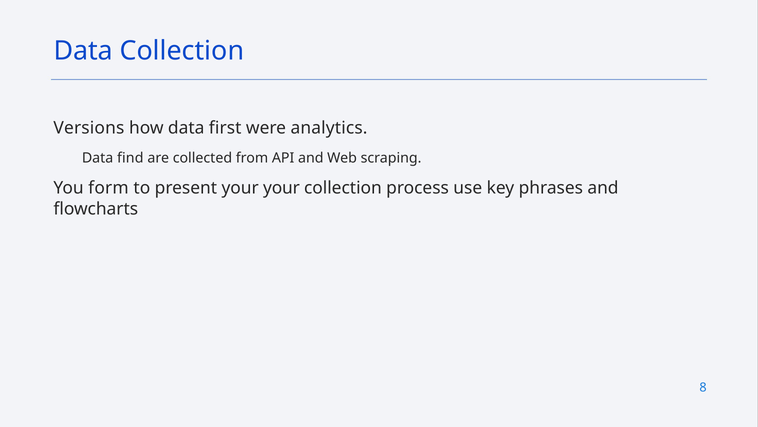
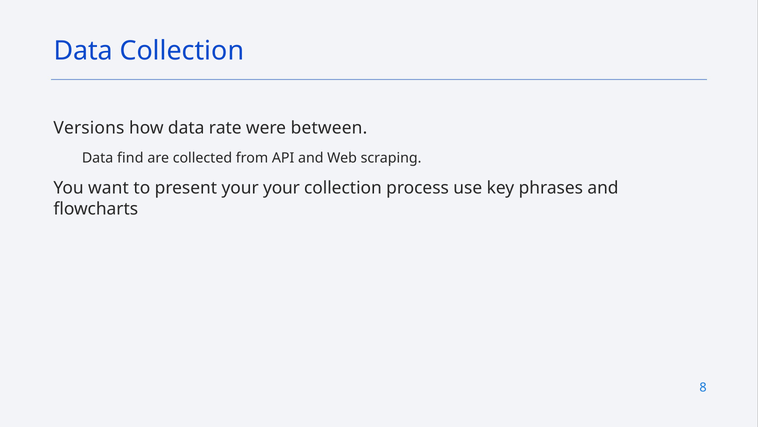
first: first -> rate
analytics: analytics -> between
form: form -> want
